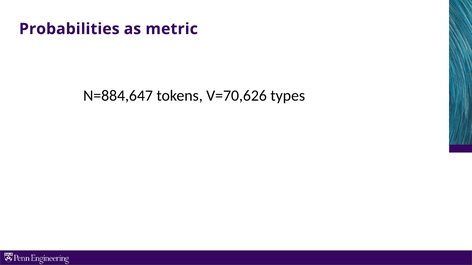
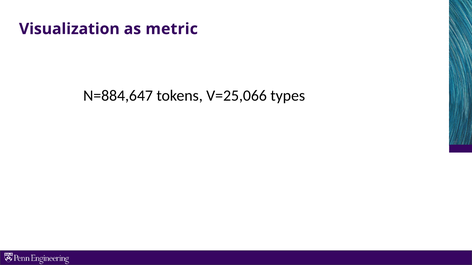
Probabilities: Probabilities -> Visualization
V=70,626: V=70,626 -> V=25,066
